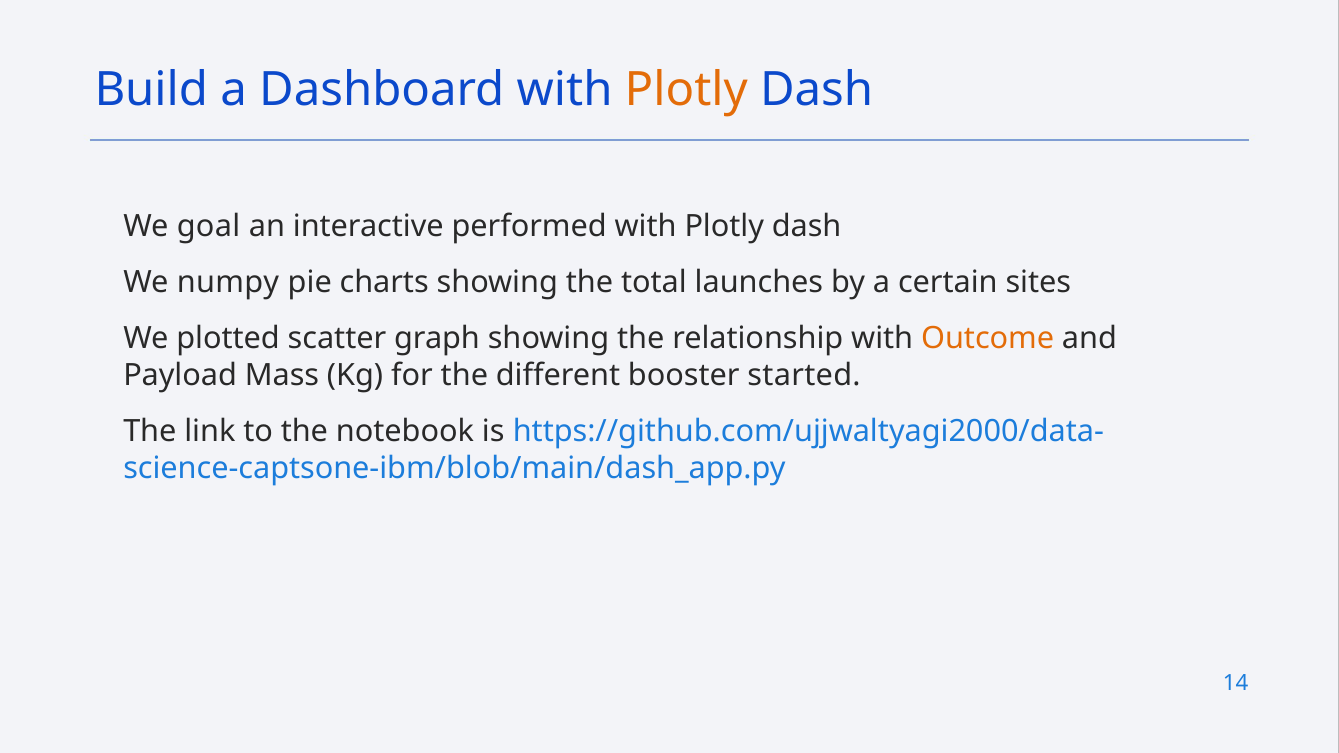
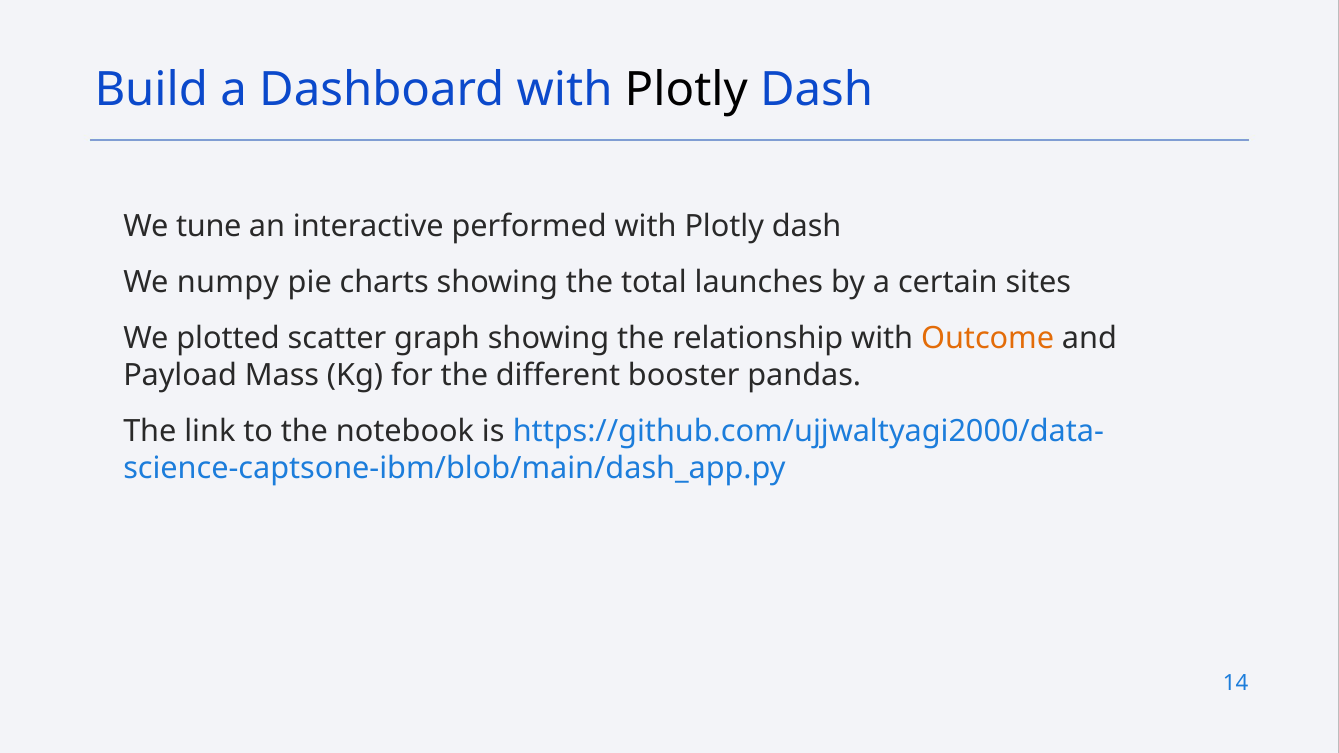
Plotly at (686, 89) colour: orange -> black
goal: goal -> tune
started: started -> pandas
